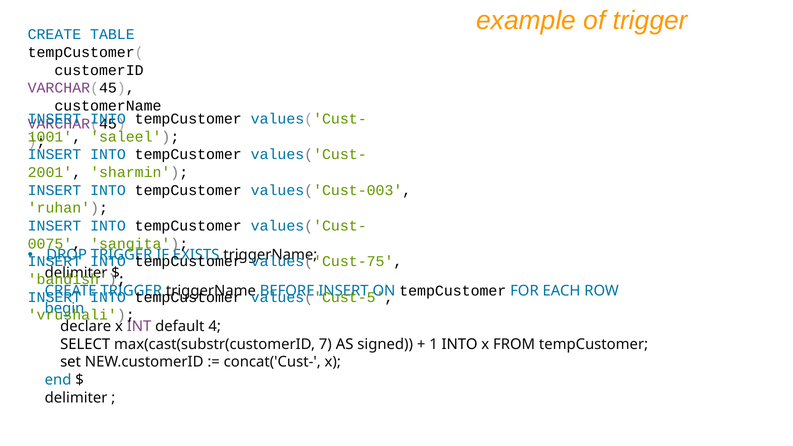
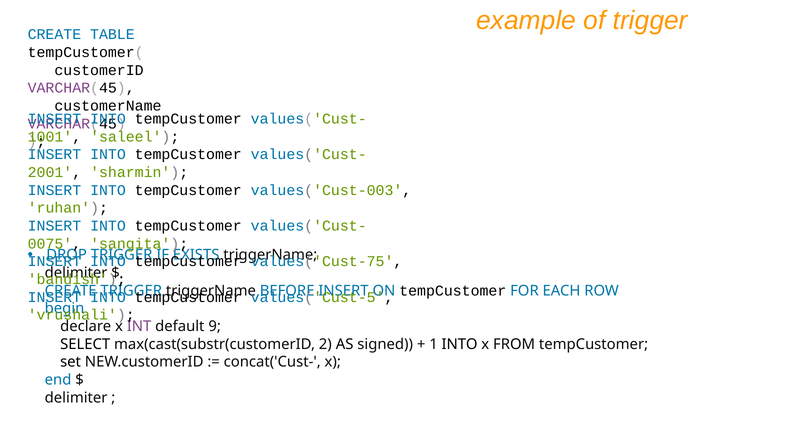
4: 4 -> 9
7: 7 -> 2
